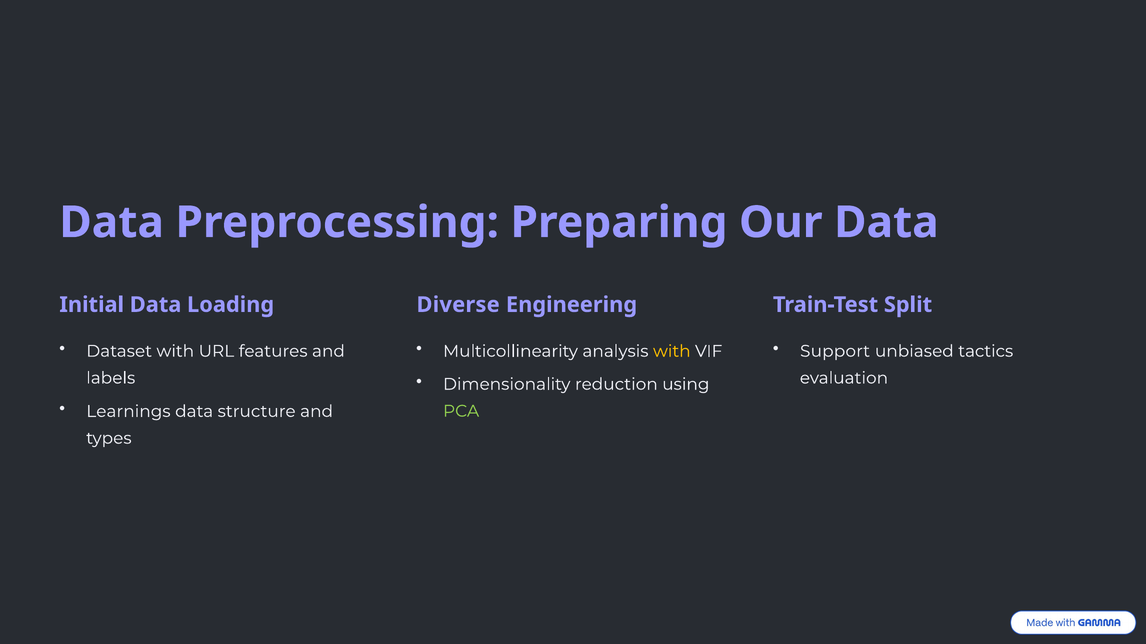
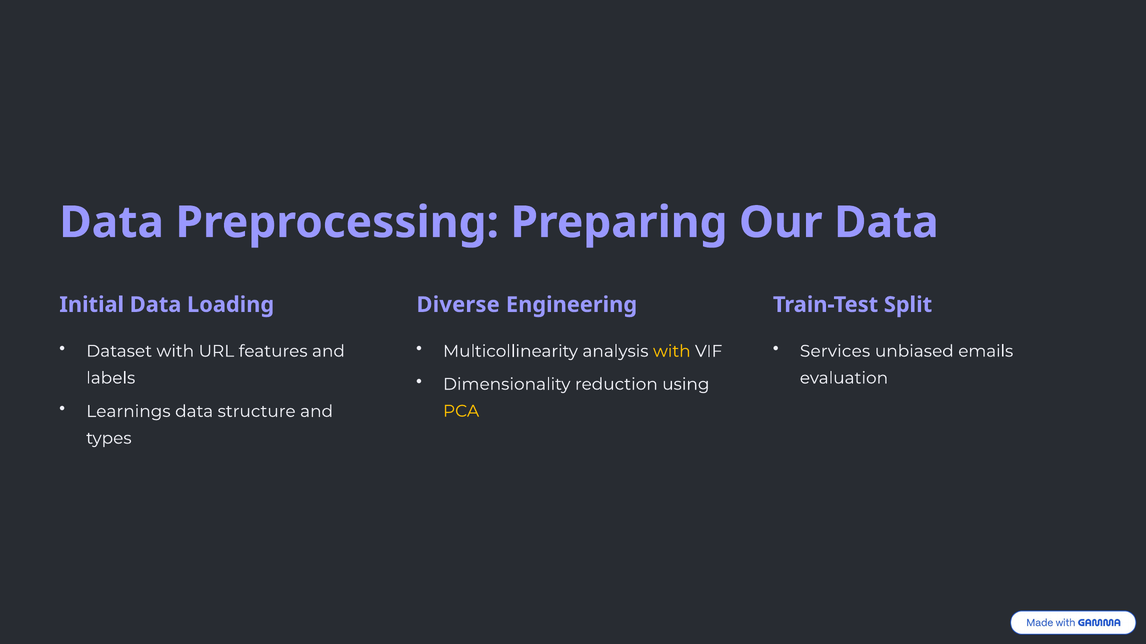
Support: Support -> Services
tactics: tactics -> emails
PCA colour: light green -> yellow
